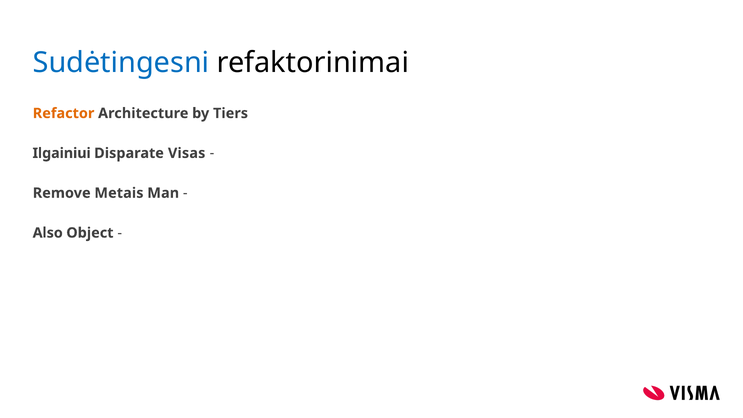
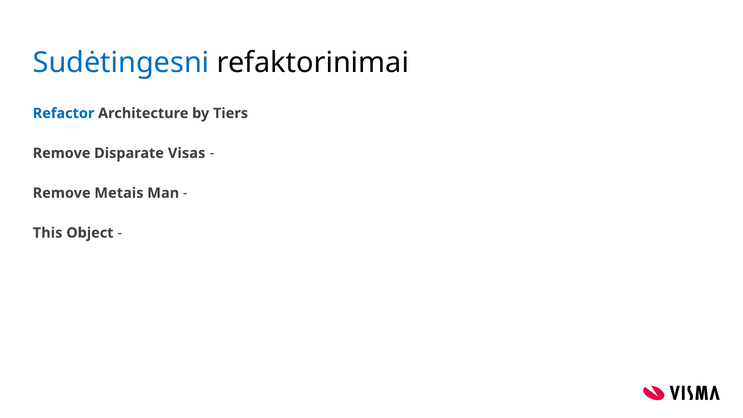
Refactor colour: orange -> blue
Ilgainiui at (62, 153): Ilgainiui -> Remove
Also: Also -> This
